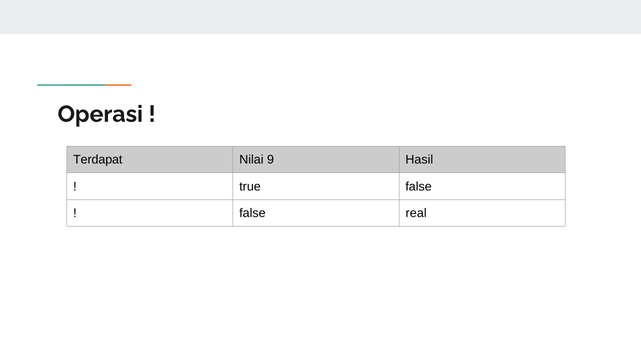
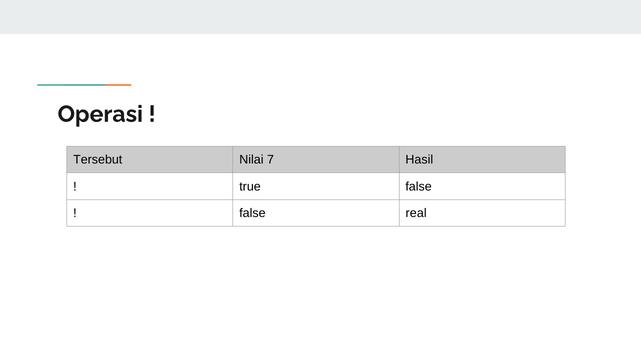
Terdapat: Terdapat -> Tersebut
9: 9 -> 7
